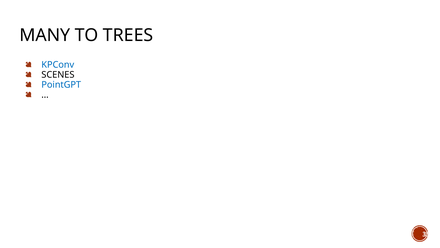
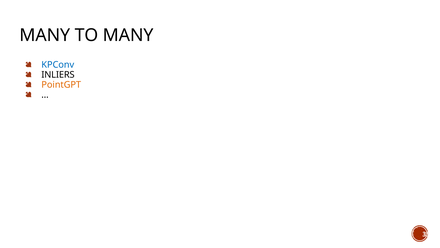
TO TREES: TREES -> MANY
SCENES: SCENES -> INLIERS
PointGPT colour: blue -> orange
